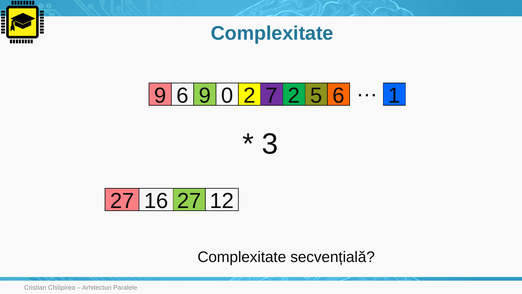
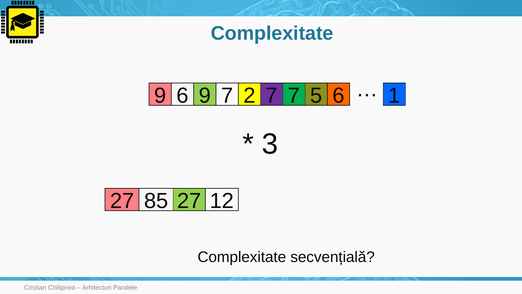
9 0: 0 -> 7
7 2: 2 -> 7
16: 16 -> 85
